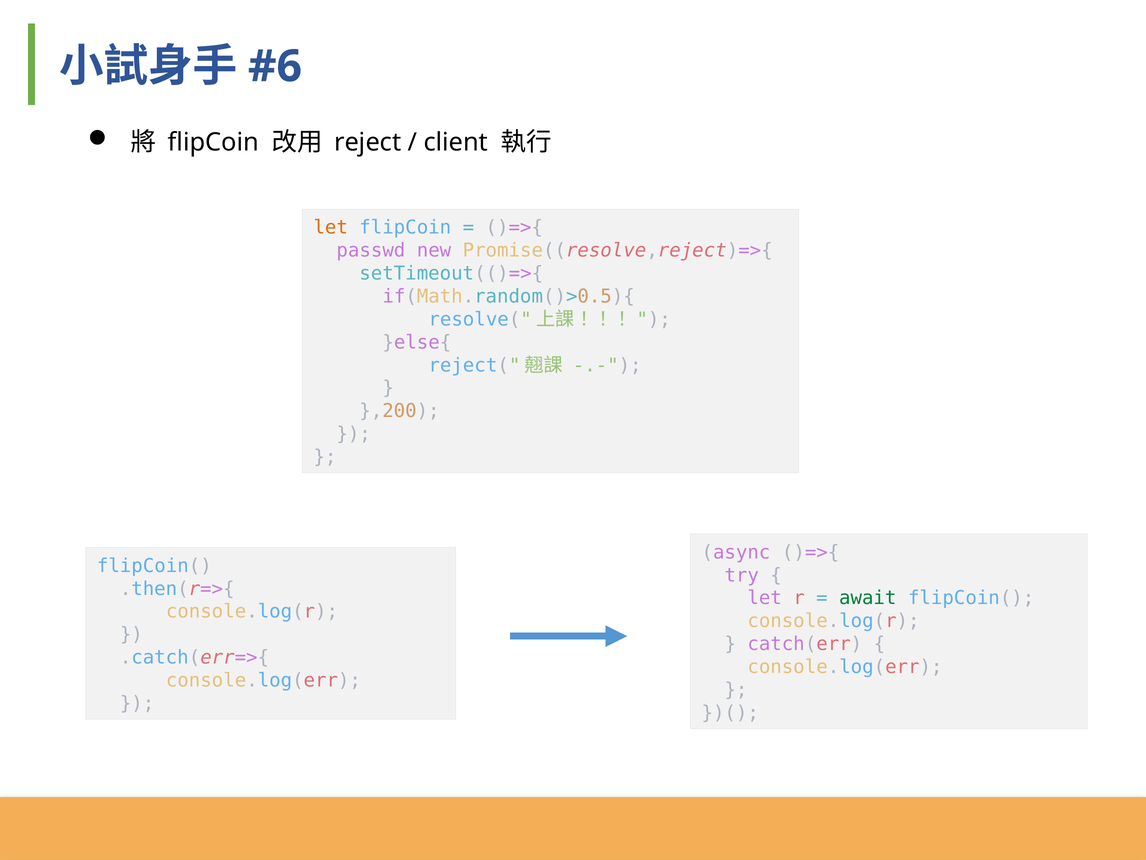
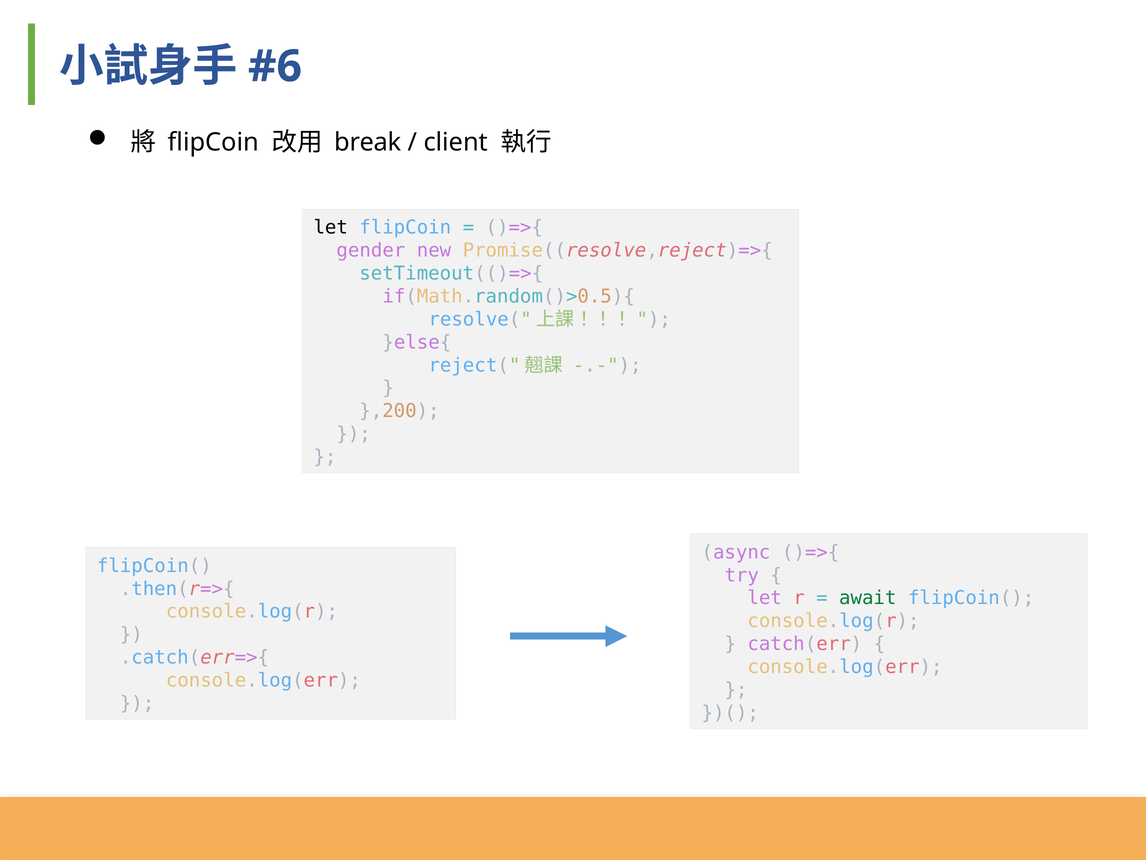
reject: reject -> break
let at (331, 228) colour: orange -> black
passwd: passwd -> gender
